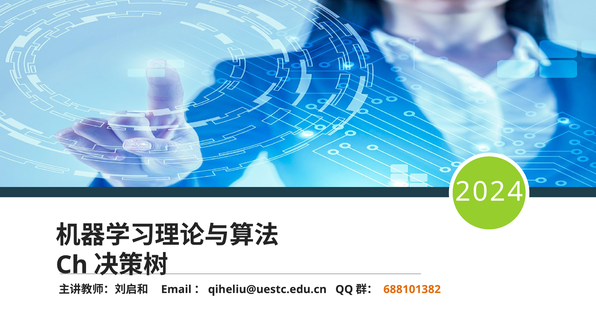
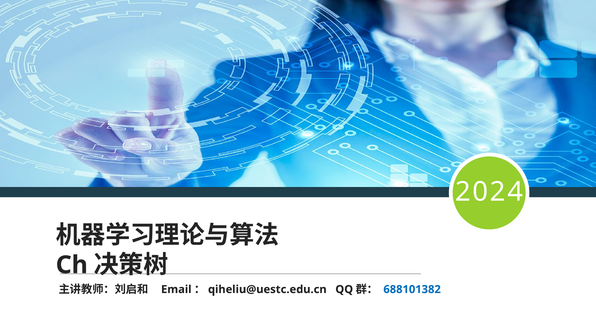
688101382 colour: orange -> blue
